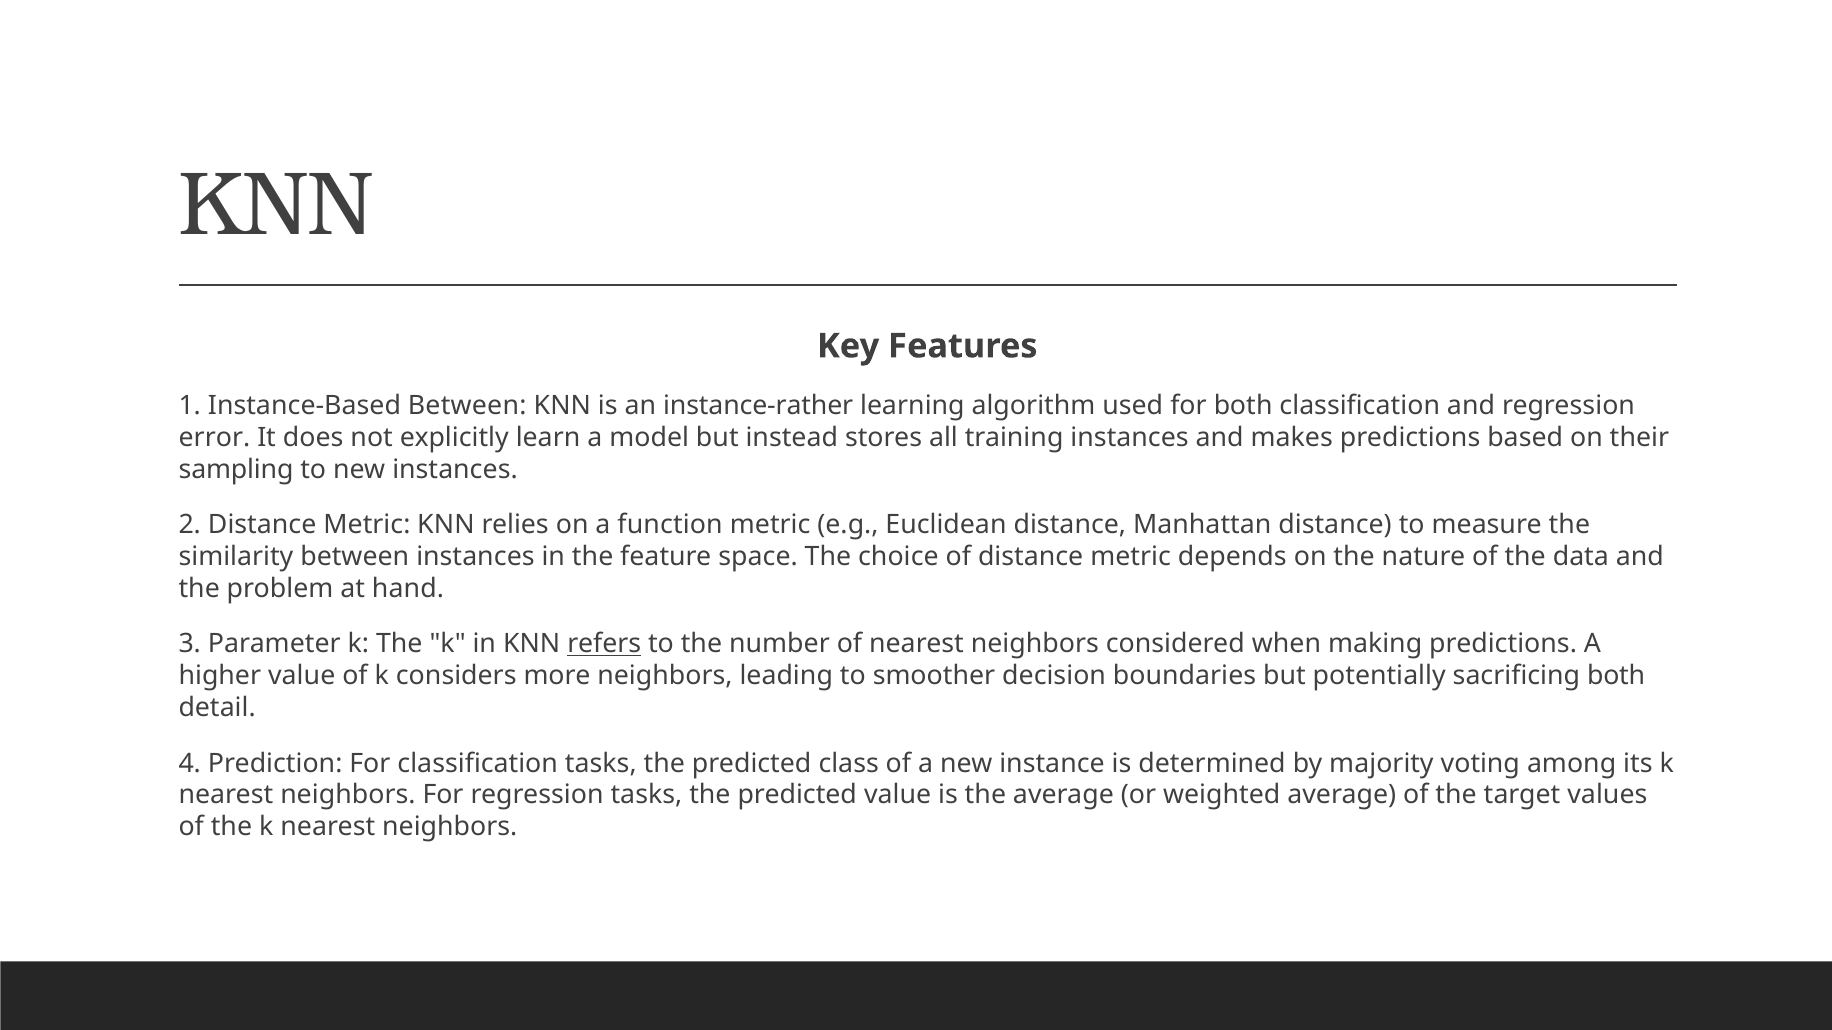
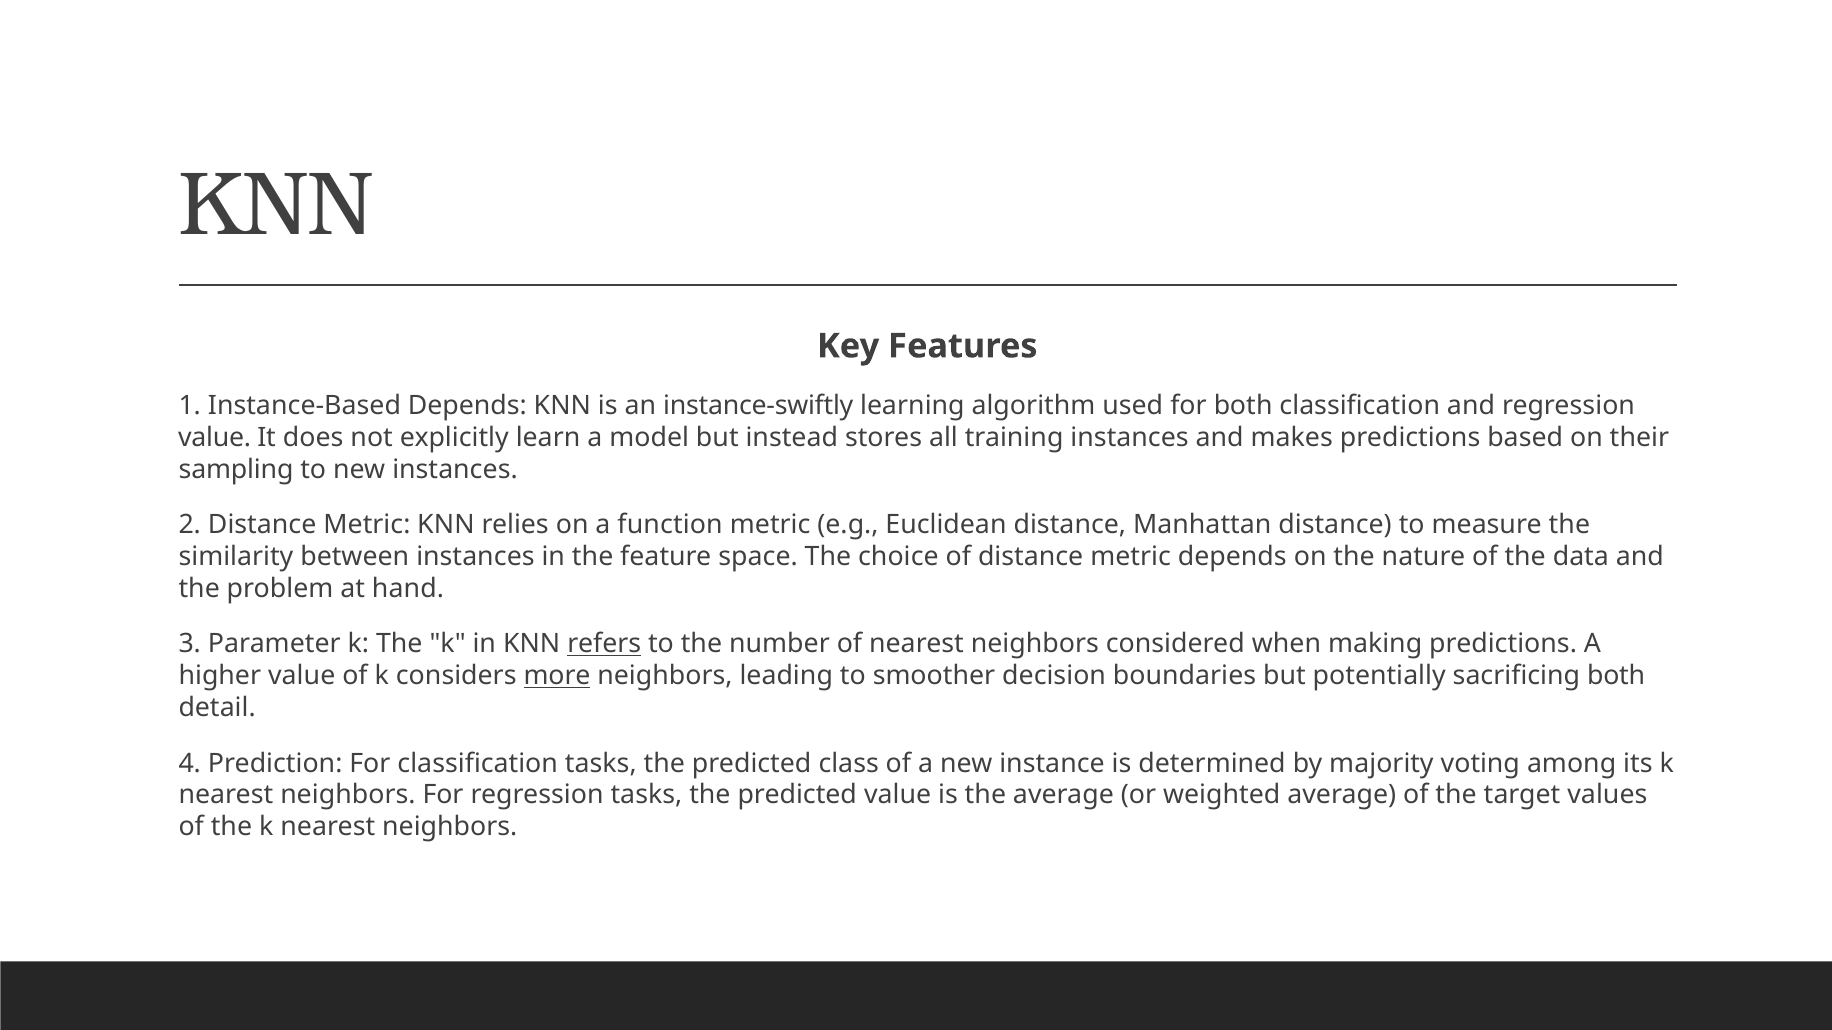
Instance-Based Between: Between -> Depends
instance-rather: instance-rather -> instance-swiftly
error at (214, 438): error -> value
more underline: none -> present
